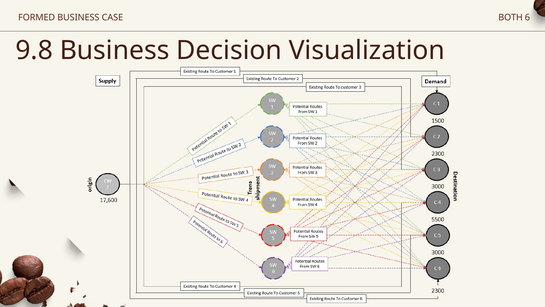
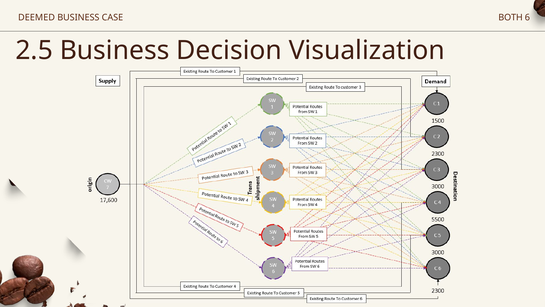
FORMED: FORMED -> DEEMED
9.8: 9.8 -> 2.5
